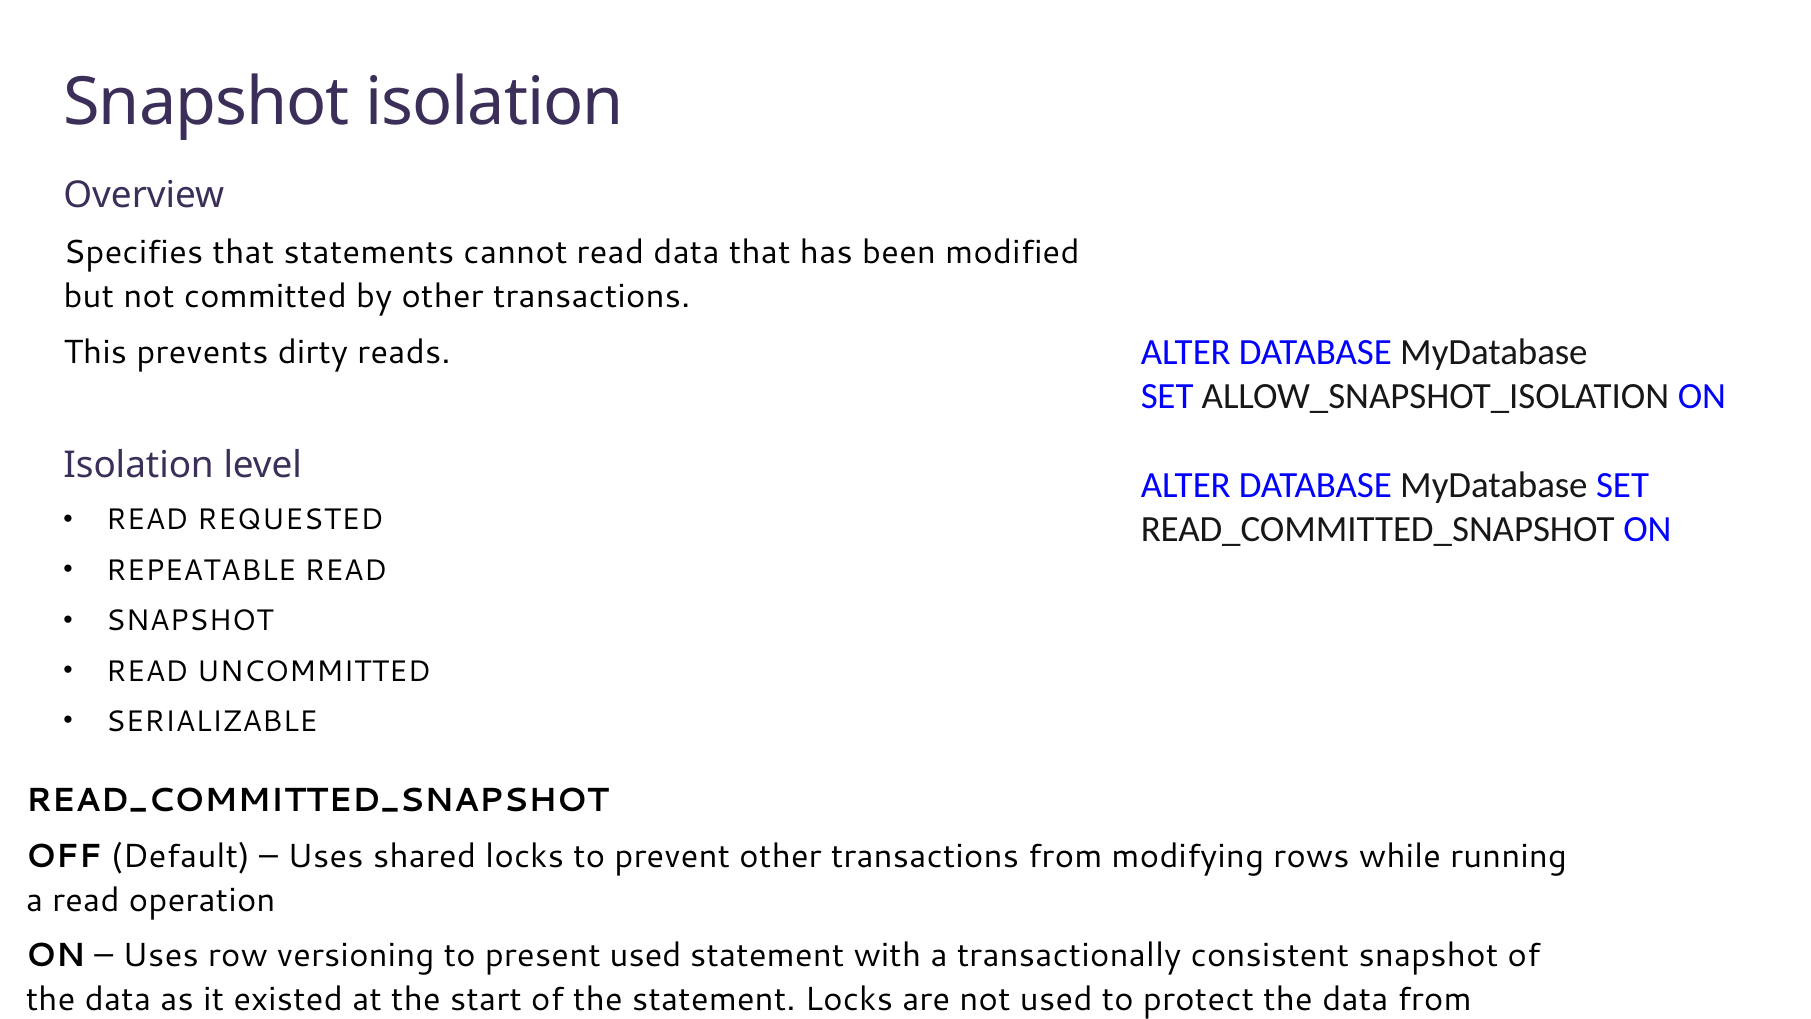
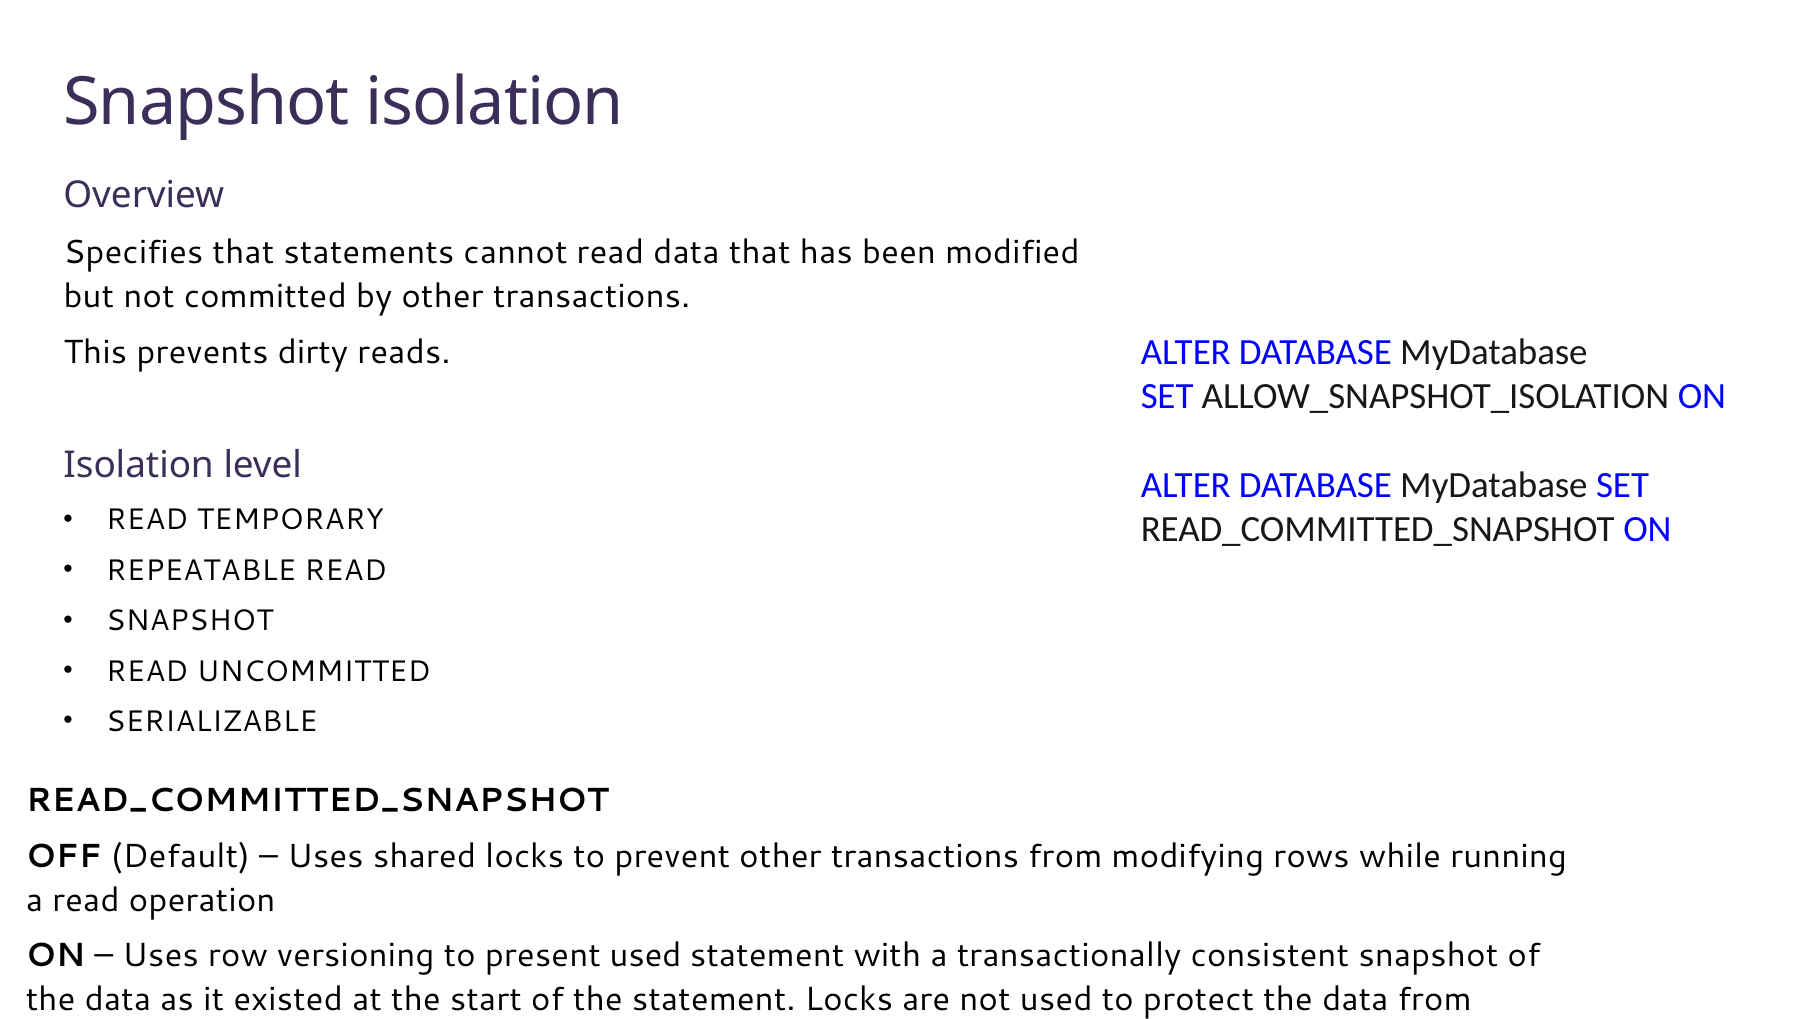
REQUESTED: REQUESTED -> TEMPORARY
